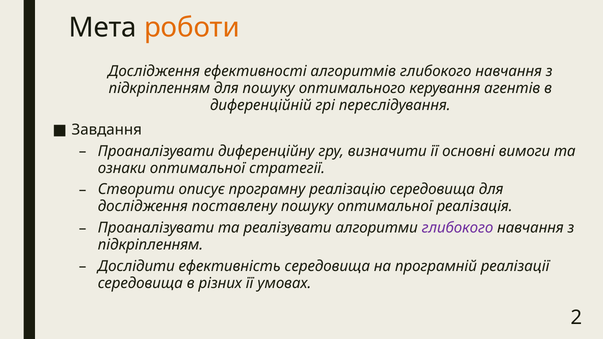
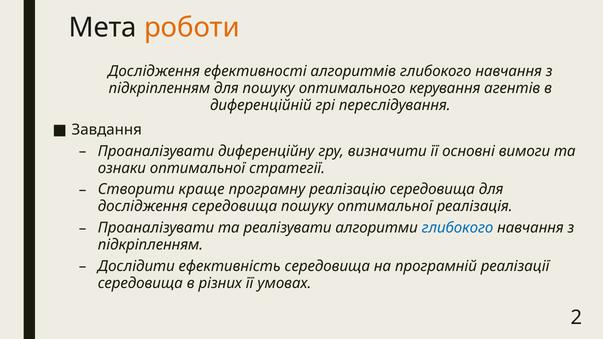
описує: описує -> краще
дослідження поставлену: поставлену -> середовища
глибокого at (458, 228) colour: purple -> blue
